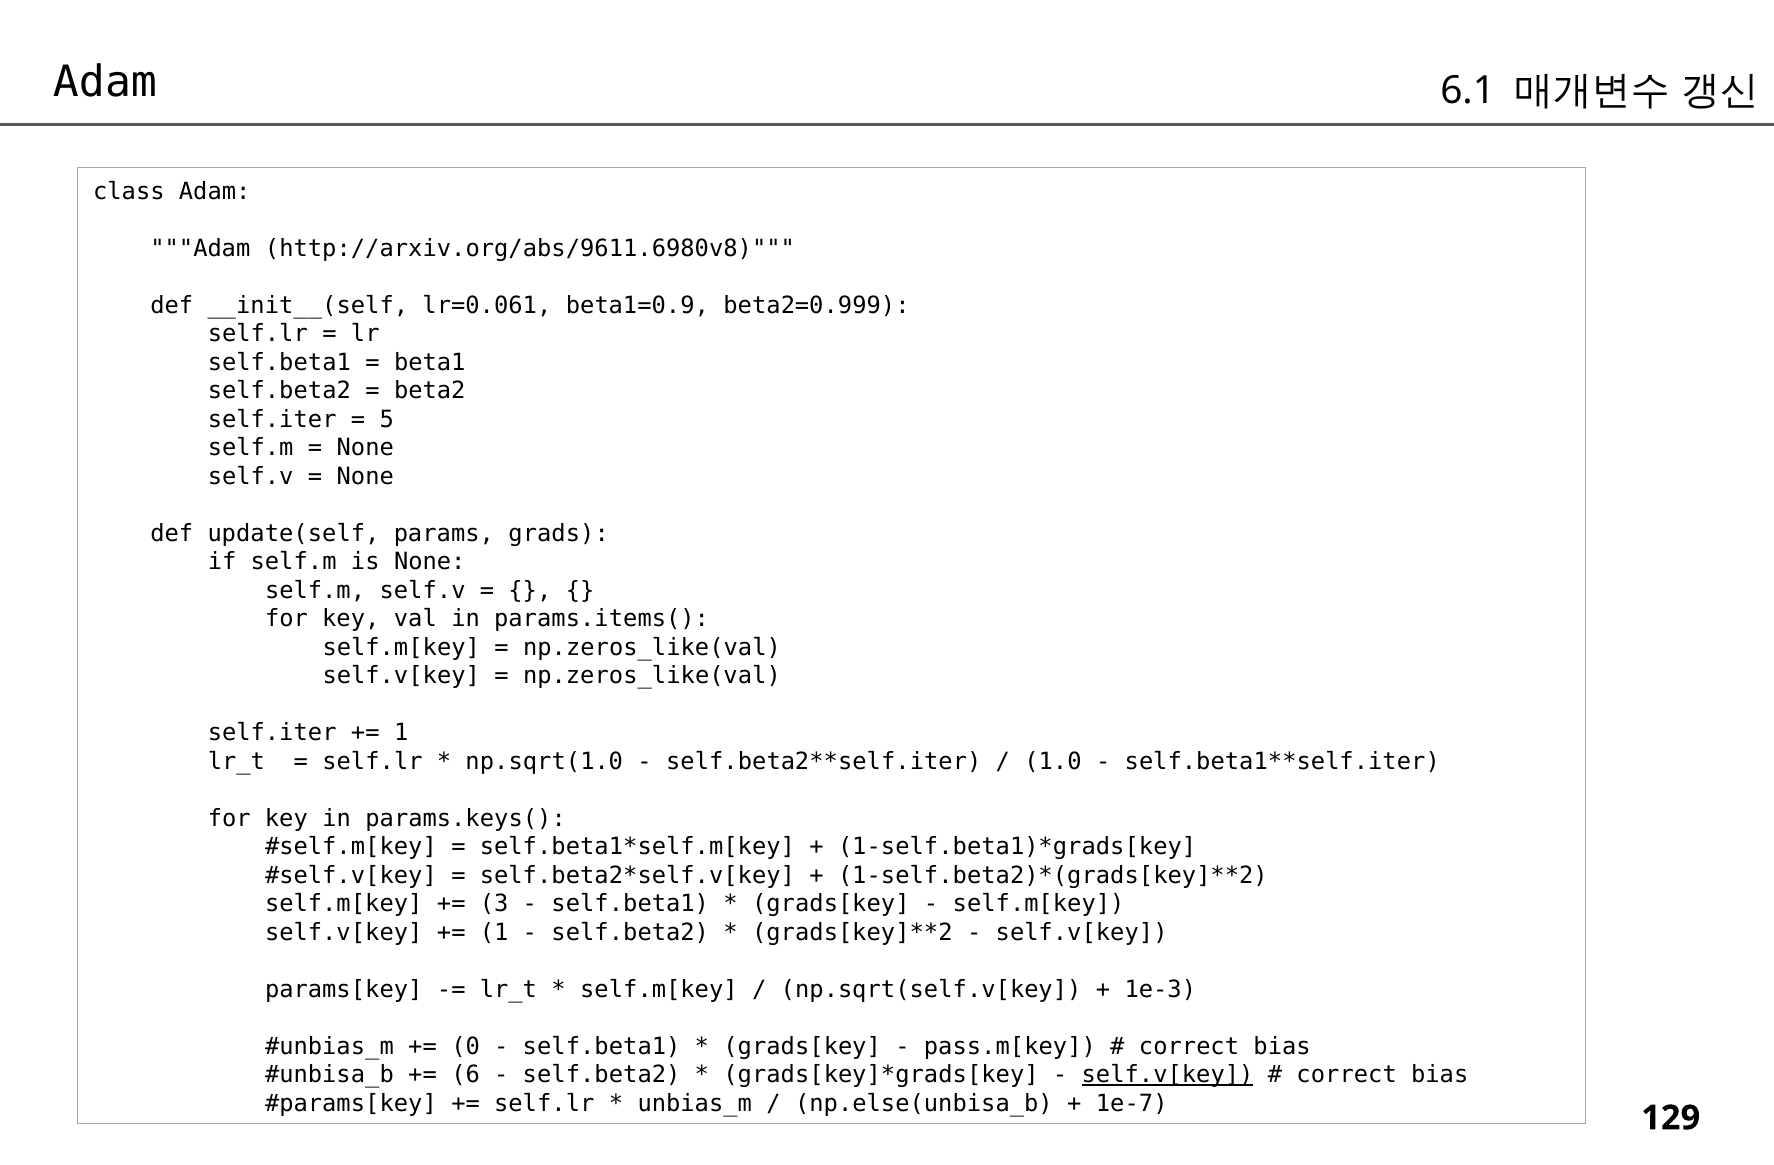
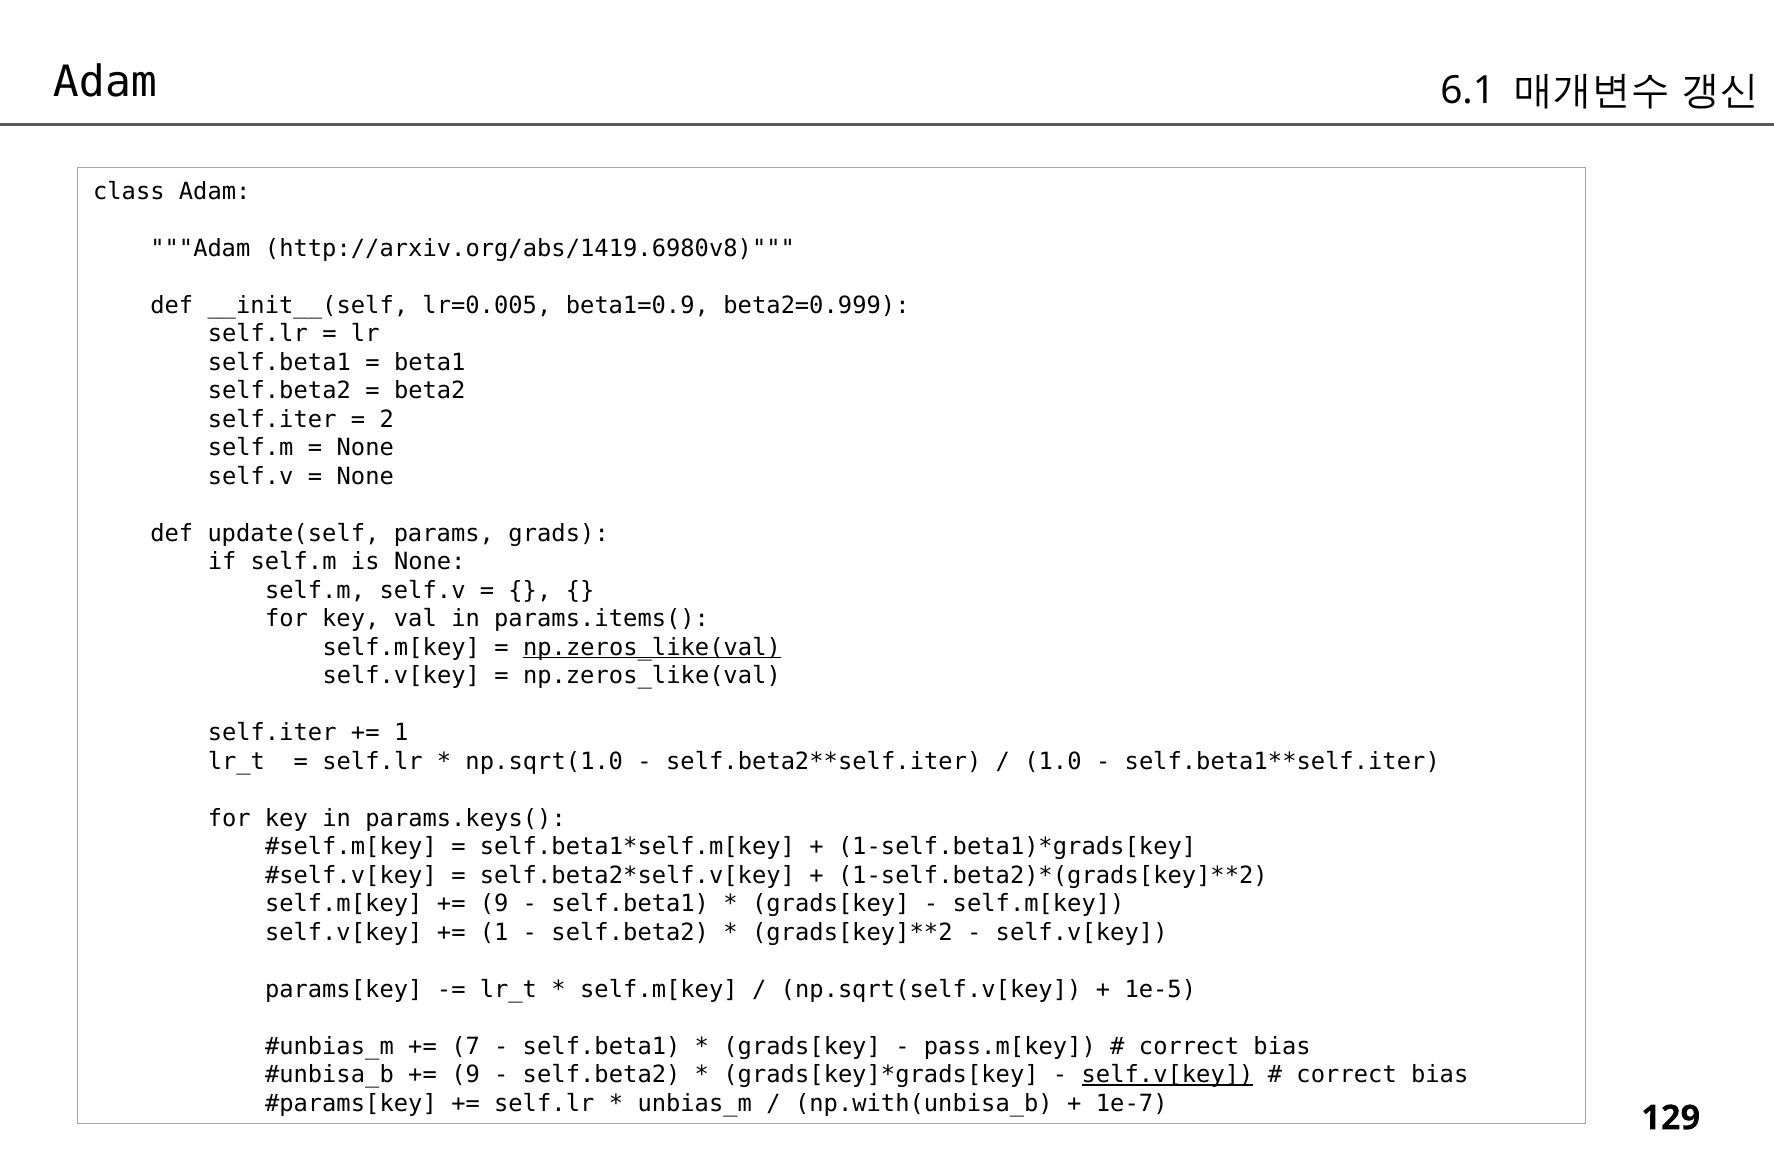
http://arxiv.org/abs/9611.6980v8: http://arxiv.org/abs/9611.6980v8 -> http://arxiv.org/abs/1419.6980v8
lr=0.061: lr=0.061 -> lr=0.005
5: 5 -> 2
np.zeros_like(val at (652, 647) underline: none -> present
3 at (494, 904): 3 -> 9
1e-3: 1e-3 -> 1e-5
0: 0 -> 7
6 at (466, 1075): 6 -> 9
np.else(unbisa_b: np.else(unbisa_b -> np.with(unbisa_b
